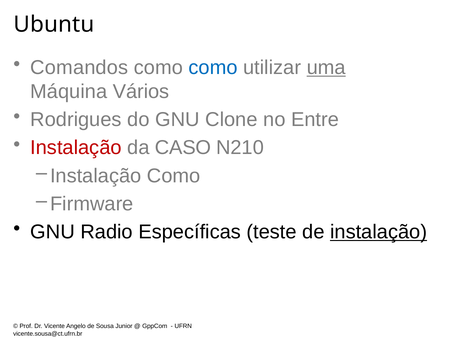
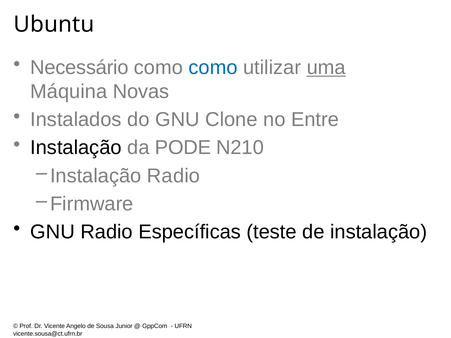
Comandos: Comandos -> Necessário
Vários: Vários -> Novas
Rodrigues: Rodrigues -> Instalados
Instalação at (76, 148) colour: red -> black
CASO: CASO -> PODE
Instalação Como: Como -> Radio
instalação at (379, 232) underline: present -> none
